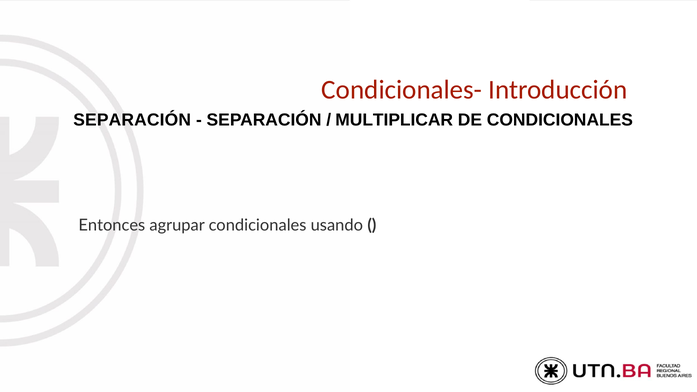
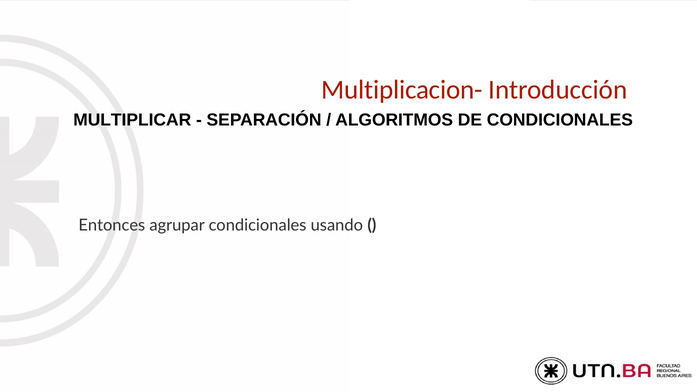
Condicionales-: Condicionales- -> Multiplicacion-
SEPARACIÓN at (132, 120): SEPARACIÓN -> MULTIPLICAR
MULTIPLICAR: MULTIPLICAR -> ALGORITMOS
